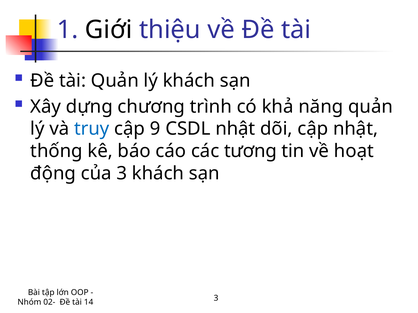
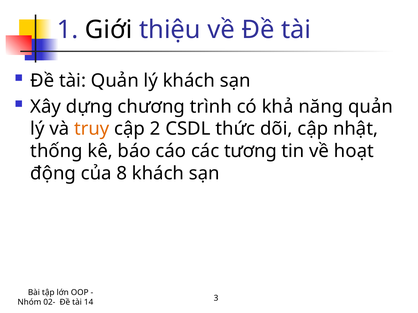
truy colour: blue -> orange
9: 9 -> 2
CSDL nhật: nhật -> thức
của 3: 3 -> 8
